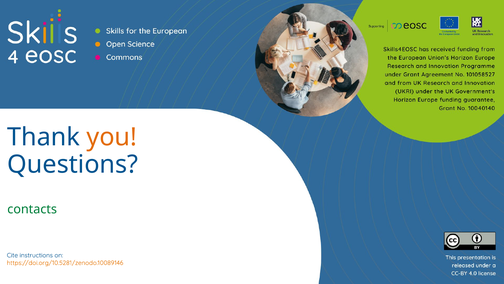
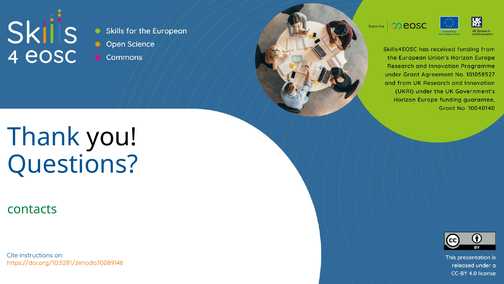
you colour: orange -> black
